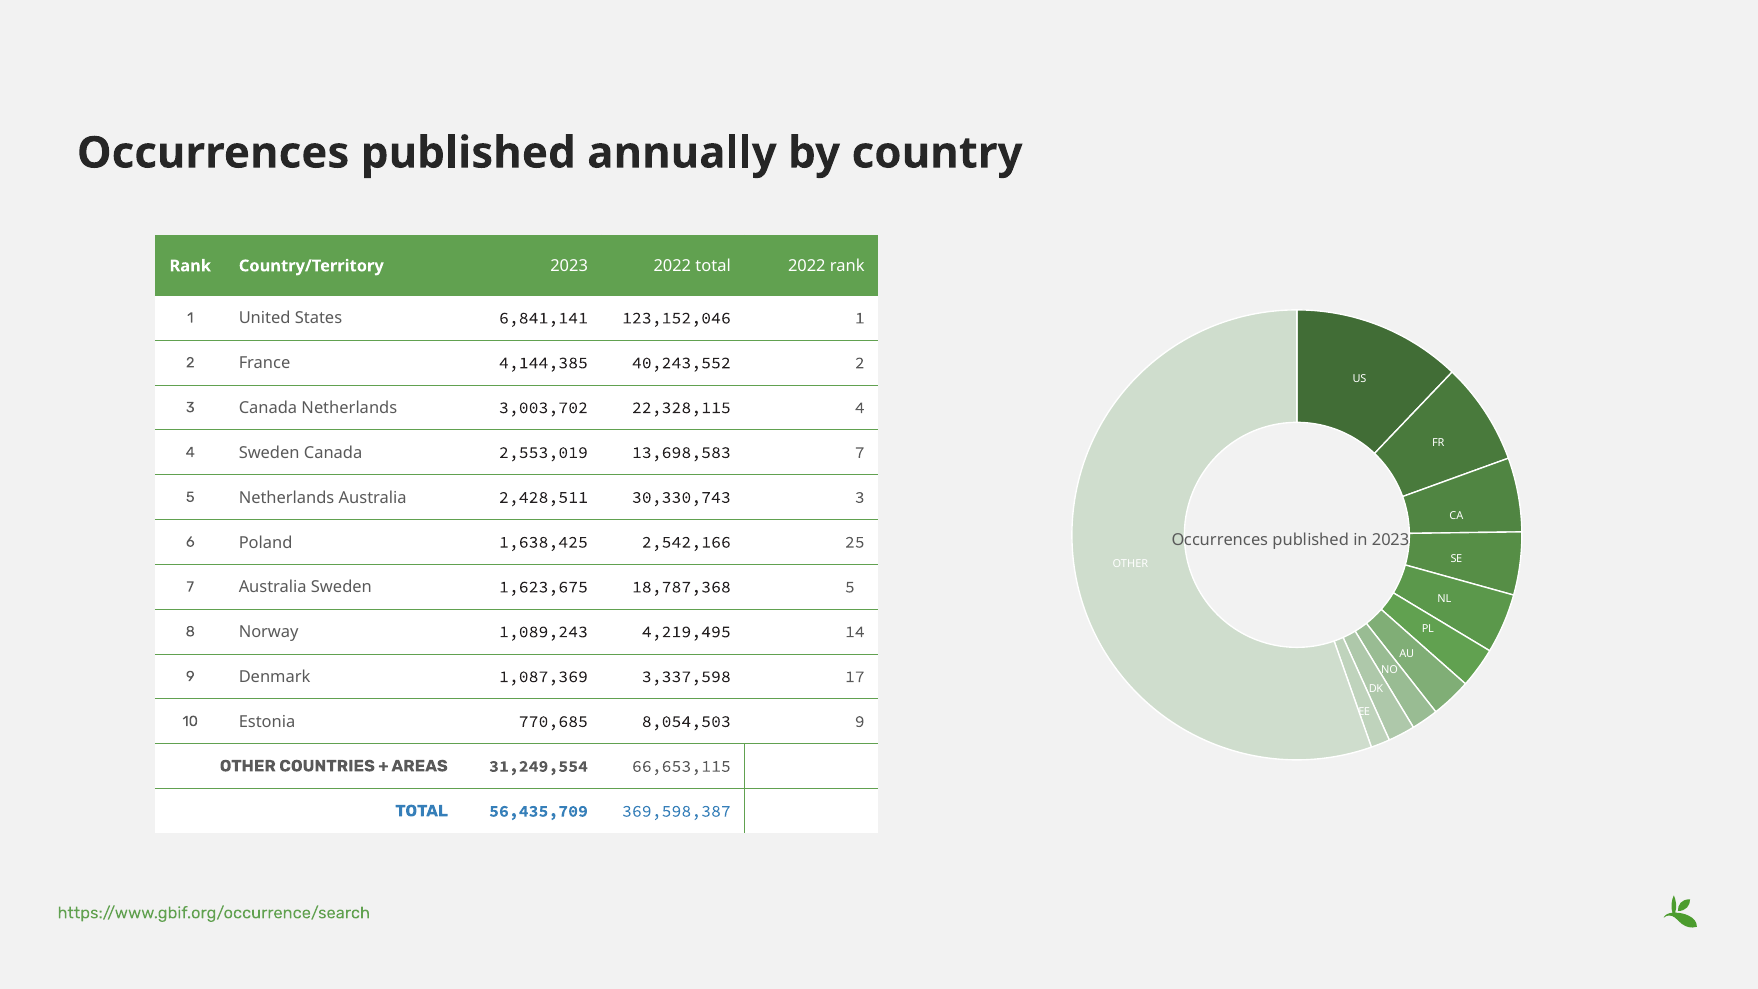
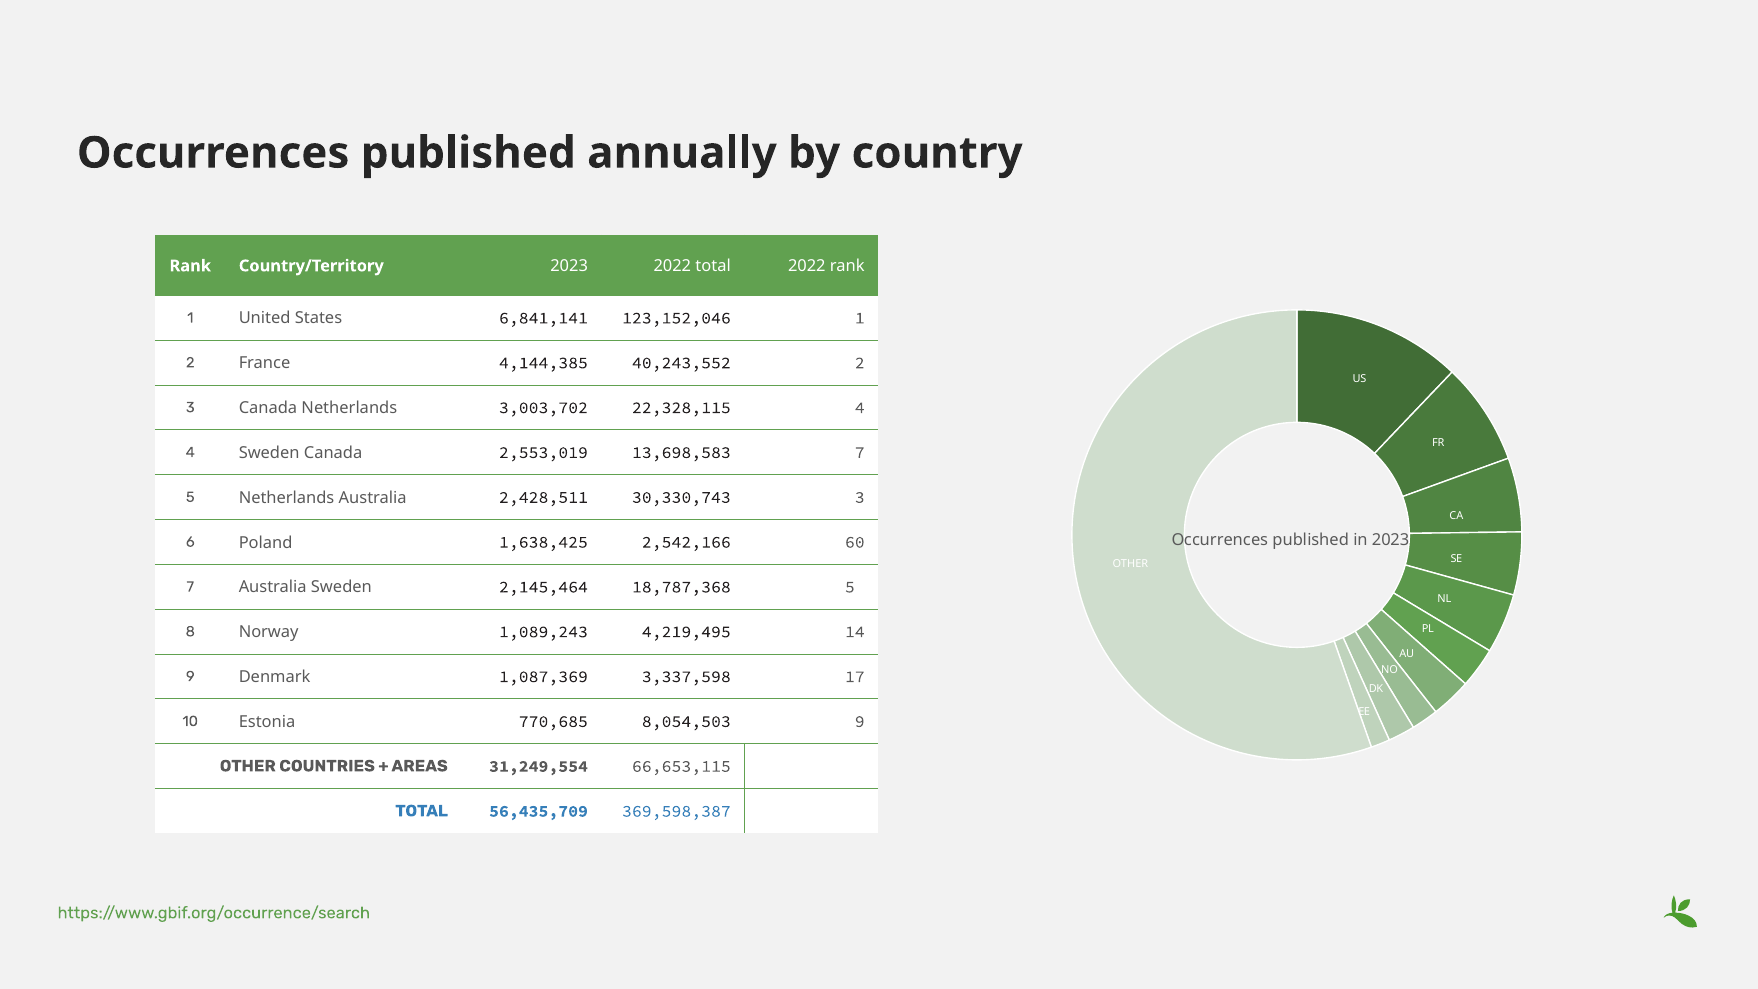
25: 25 -> 60
1,623,675: 1,623,675 -> 2,145,464
